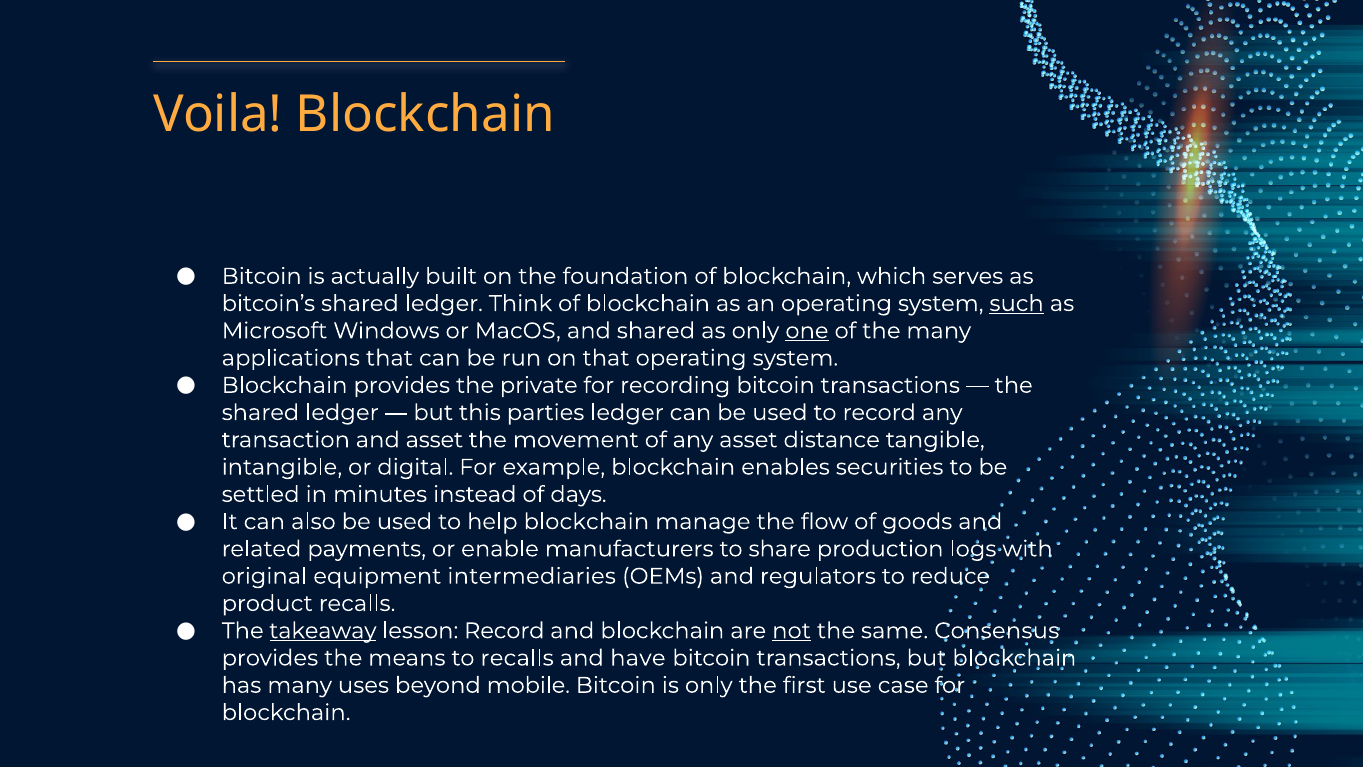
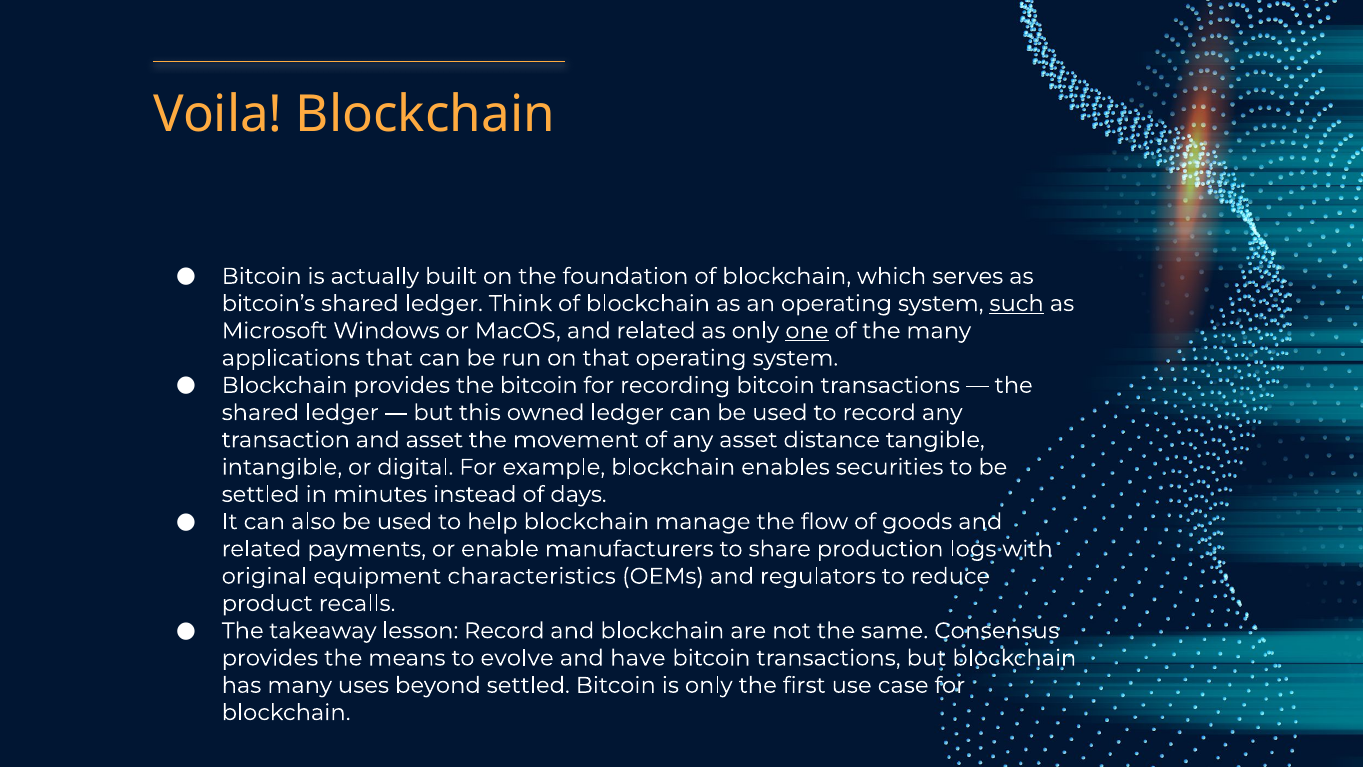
MacOS and shared: shared -> related
the private: private -> bitcoin
parties: parties -> owned
intermediaries: intermediaries -> characteristics
takeaway underline: present -> none
not underline: present -> none
to recalls: recalls -> evolve
beyond mobile: mobile -> settled
